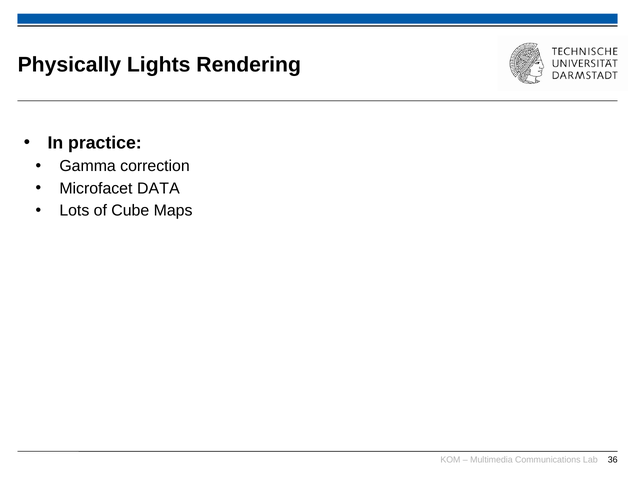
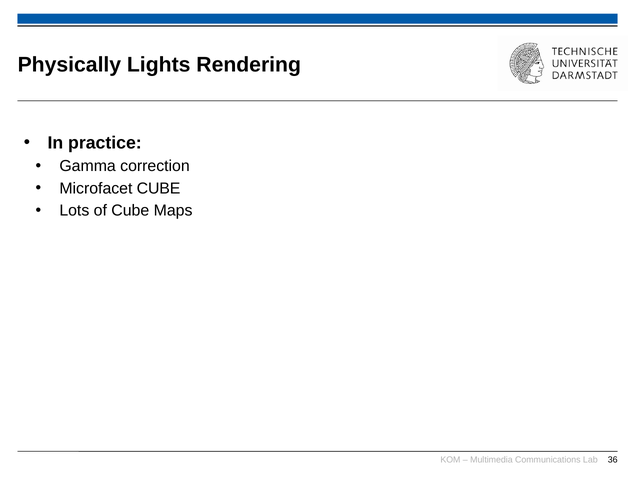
Microfacet DATA: DATA -> CUBE
